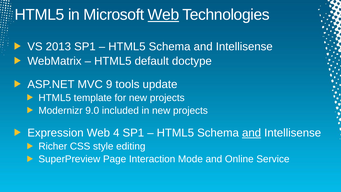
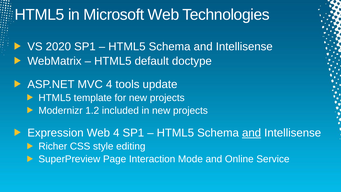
Web at (163, 15) underline: present -> none
2013: 2013 -> 2020
MVC 9: 9 -> 4
9.0: 9.0 -> 1.2
